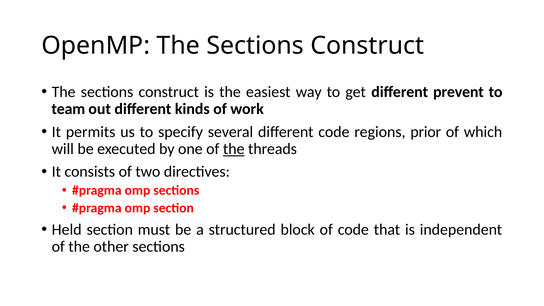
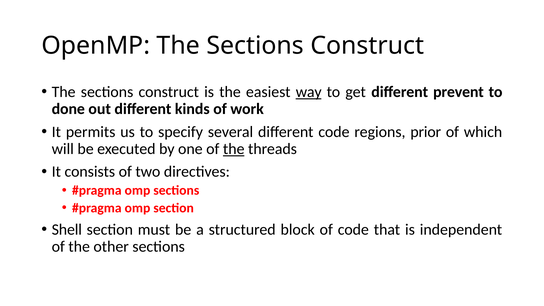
way underline: none -> present
team: team -> done
Held: Held -> Shell
